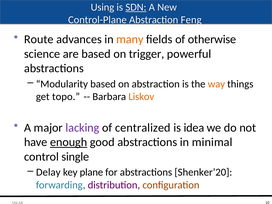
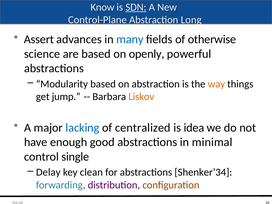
Using: Using -> Know
Feng: Feng -> Long
Route: Route -> Assert
many colour: orange -> blue
trigger: trigger -> openly
topo: topo -> jump
lacking colour: purple -> blue
enough underline: present -> none
plane: plane -> clean
Shenker’20: Shenker’20 -> Shenker’34
